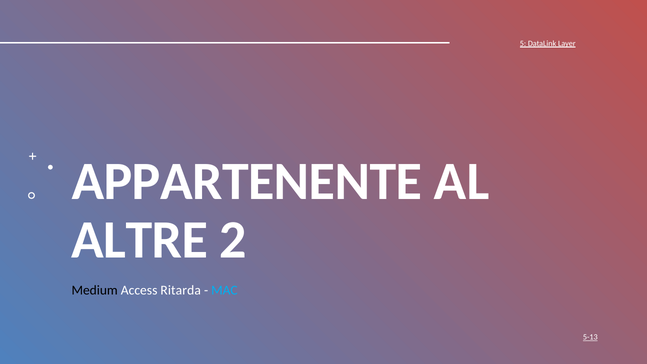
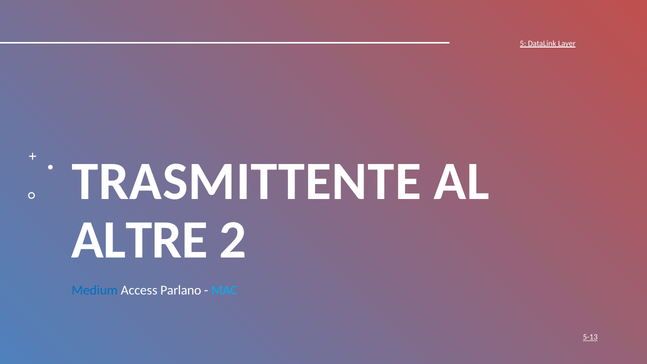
APPARTENENTE: APPARTENENTE -> TRASMITTENTE
Medium colour: black -> blue
Ritarda: Ritarda -> Parlano
